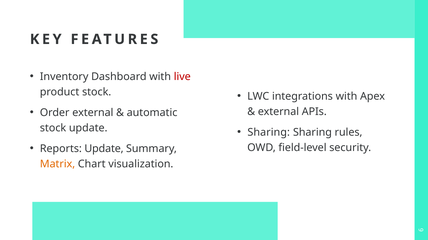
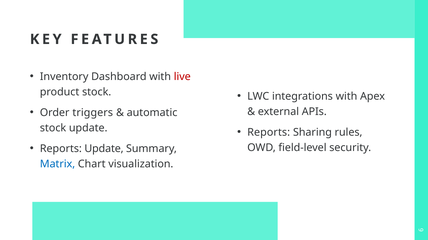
Order external: external -> triggers
Sharing at (269, 133): Sharing -> Reports
Matrix colour: orange -> blue
